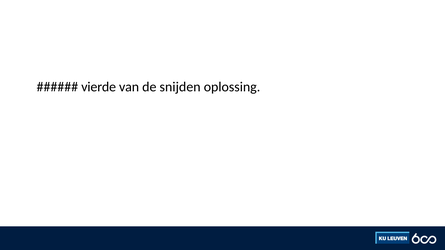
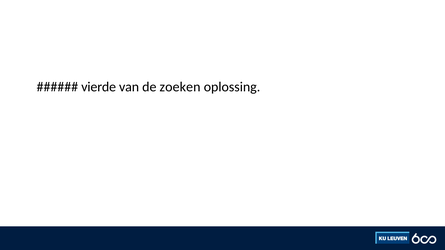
snijden: snijden -> zoeken
